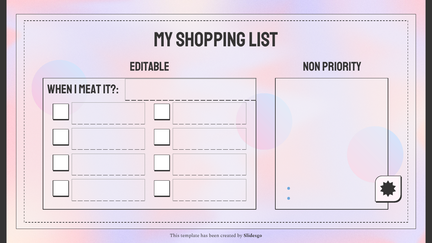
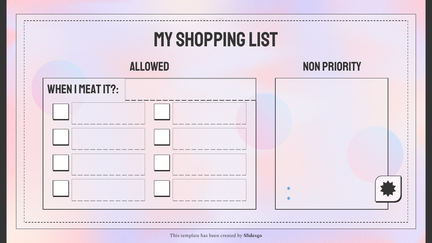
editable: editable -> allowed
